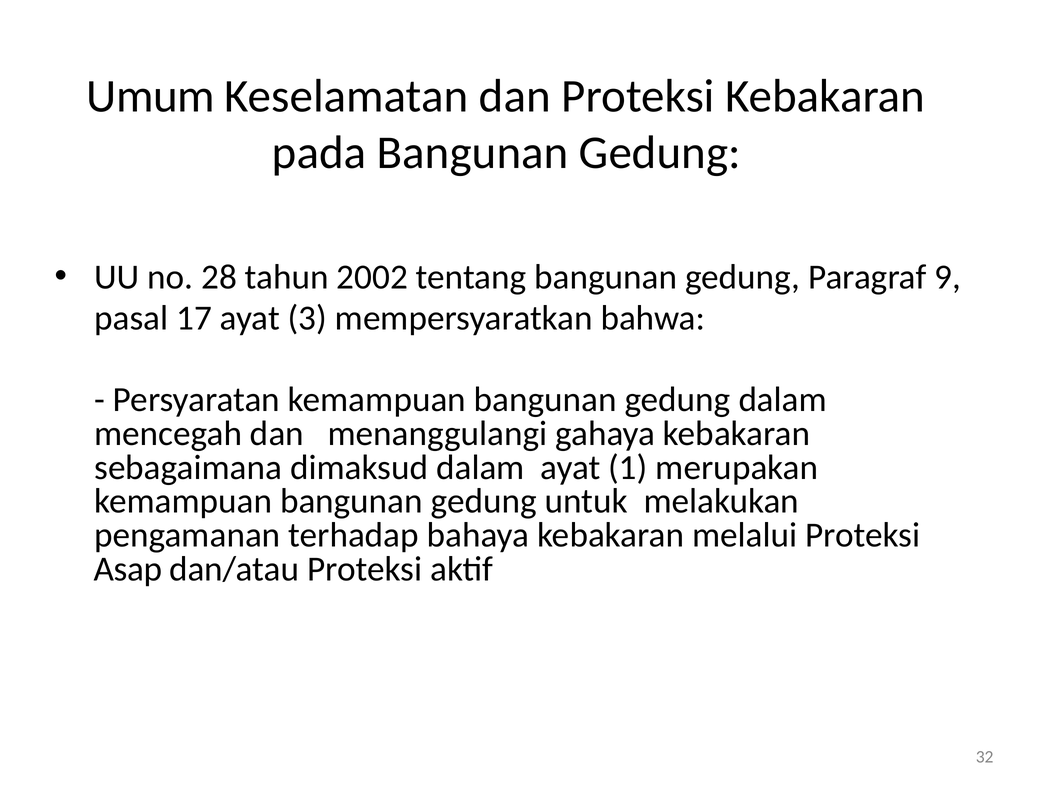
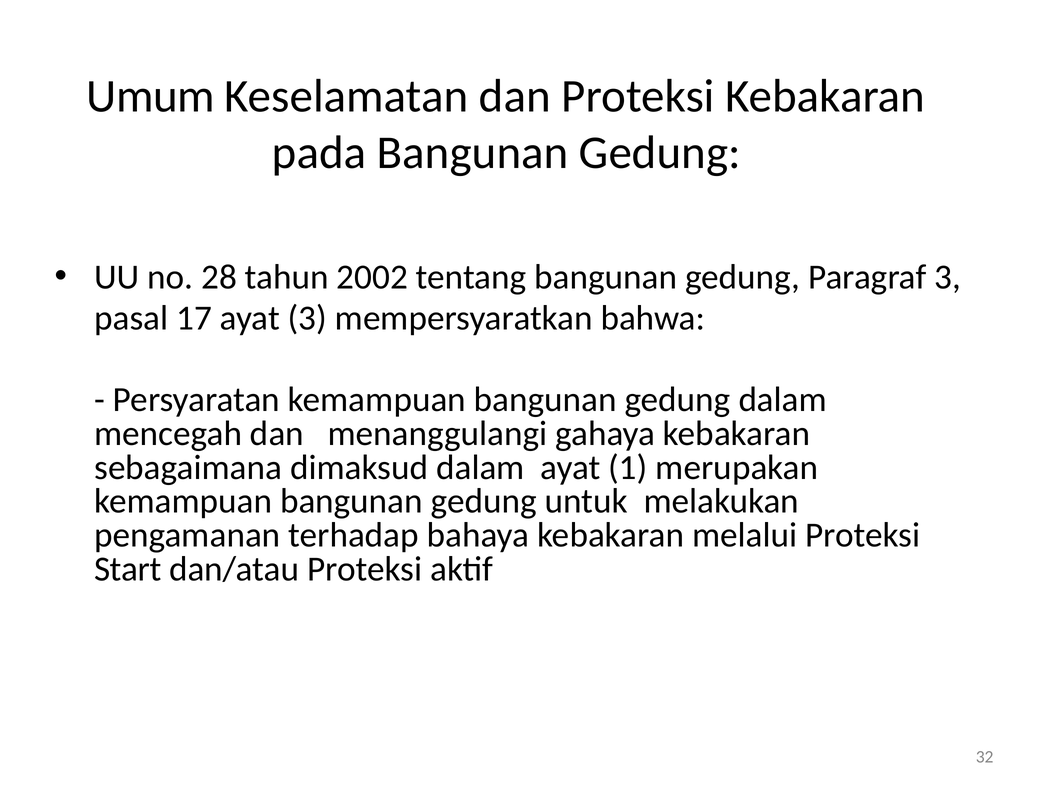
Paragraf 9: 9 -> 3
Asap: Asap -> Start
